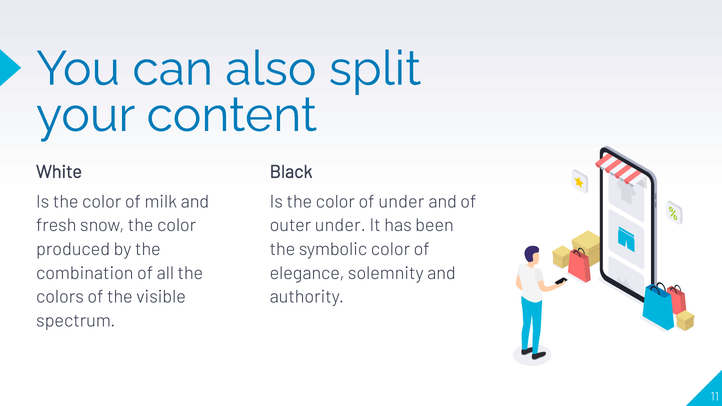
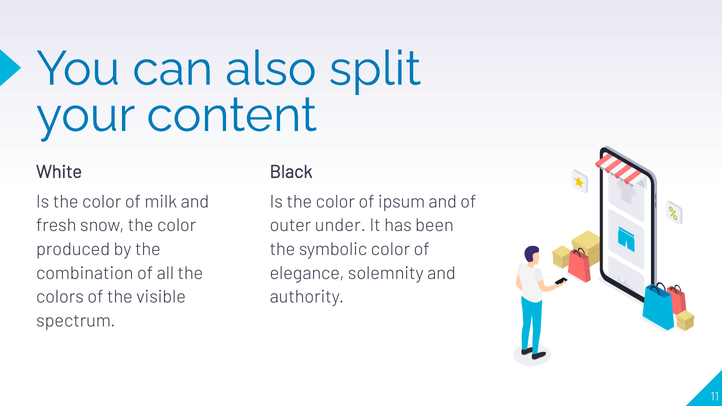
of under: under -> ipsum
